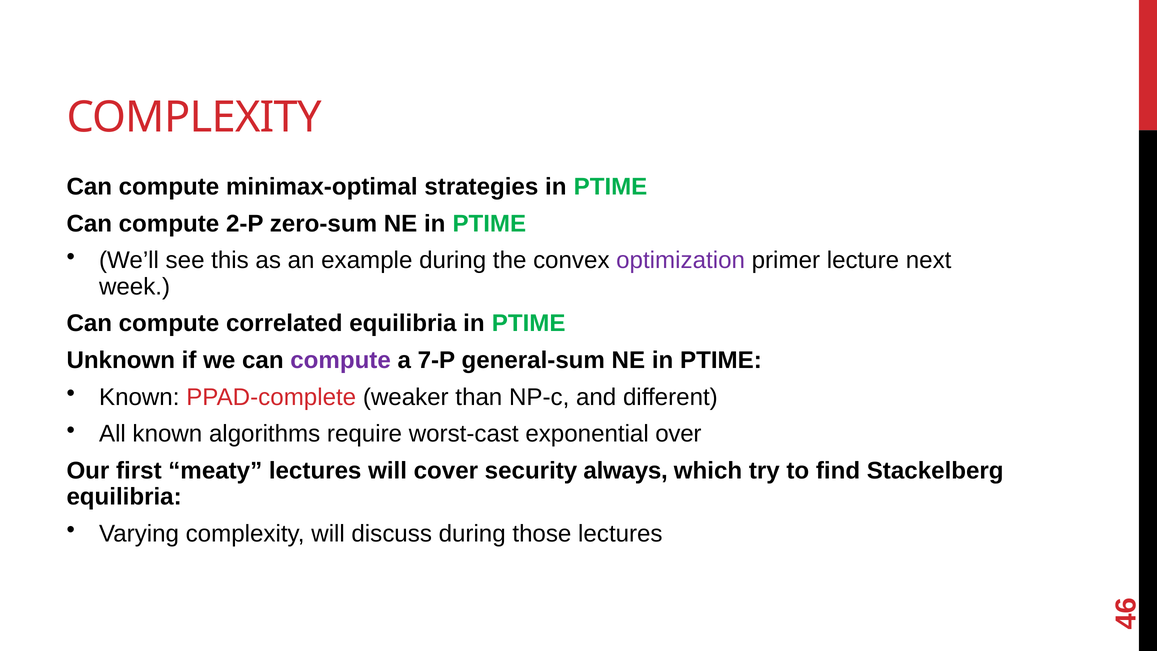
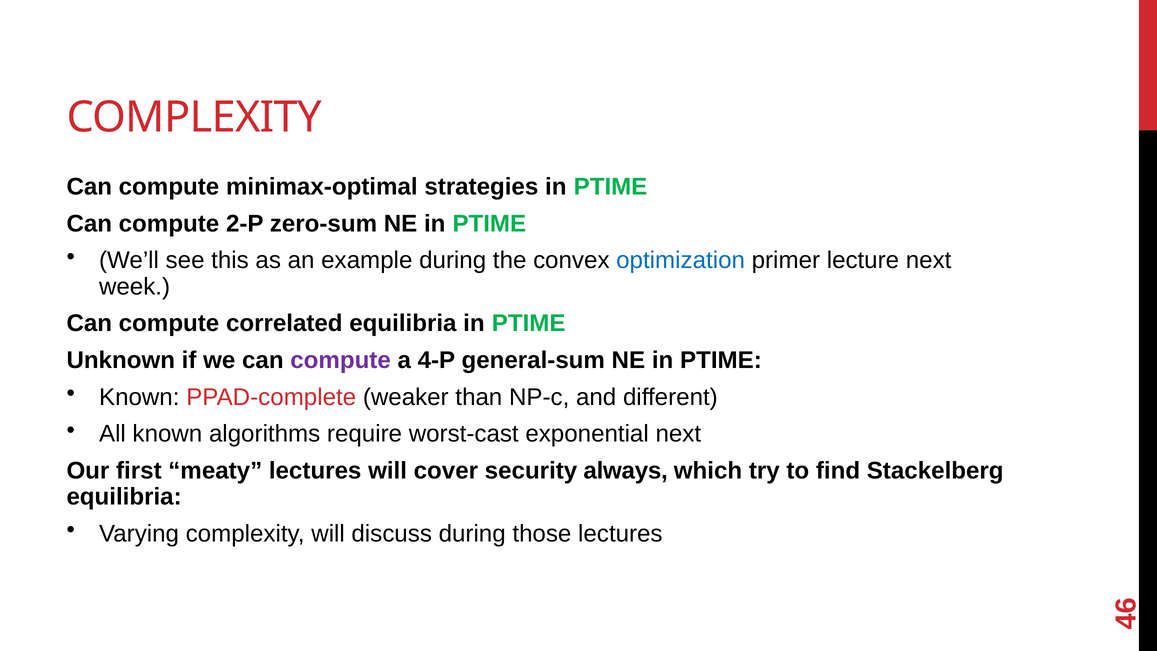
optimization colour: purple -> blue
7-P: 7-P -> 4-P
exponential over: over -> next
